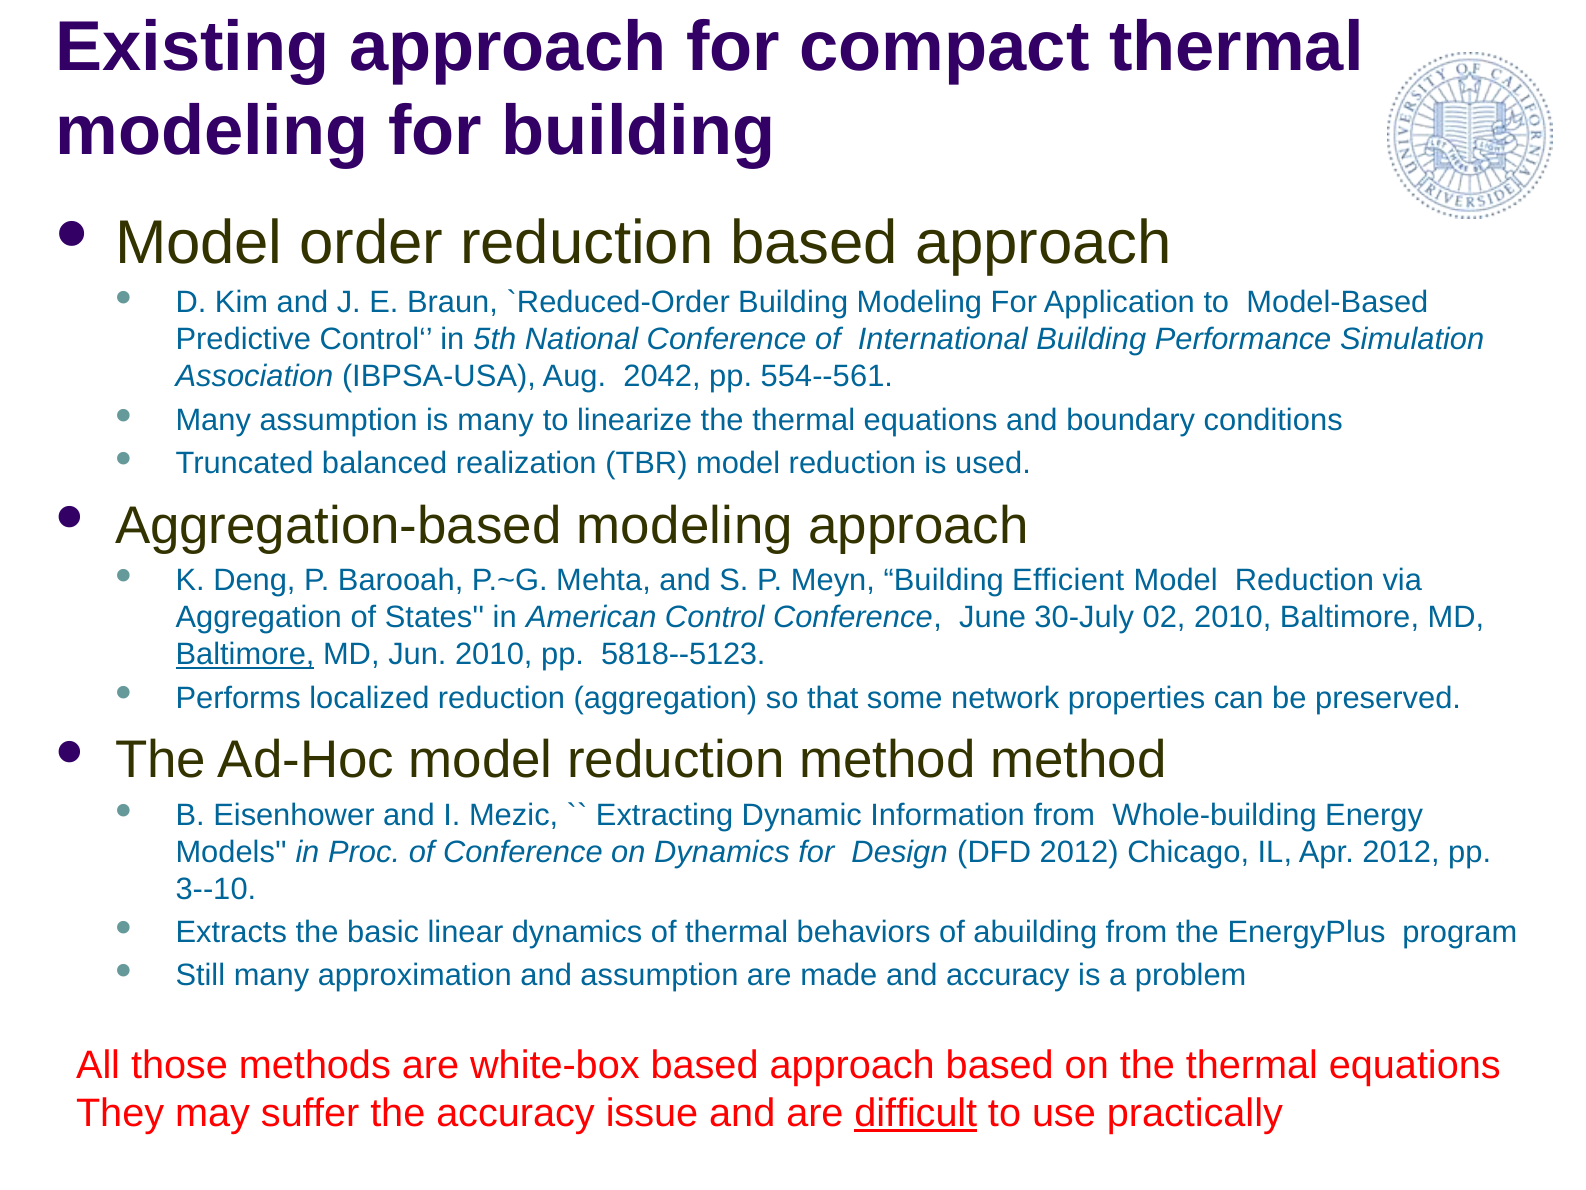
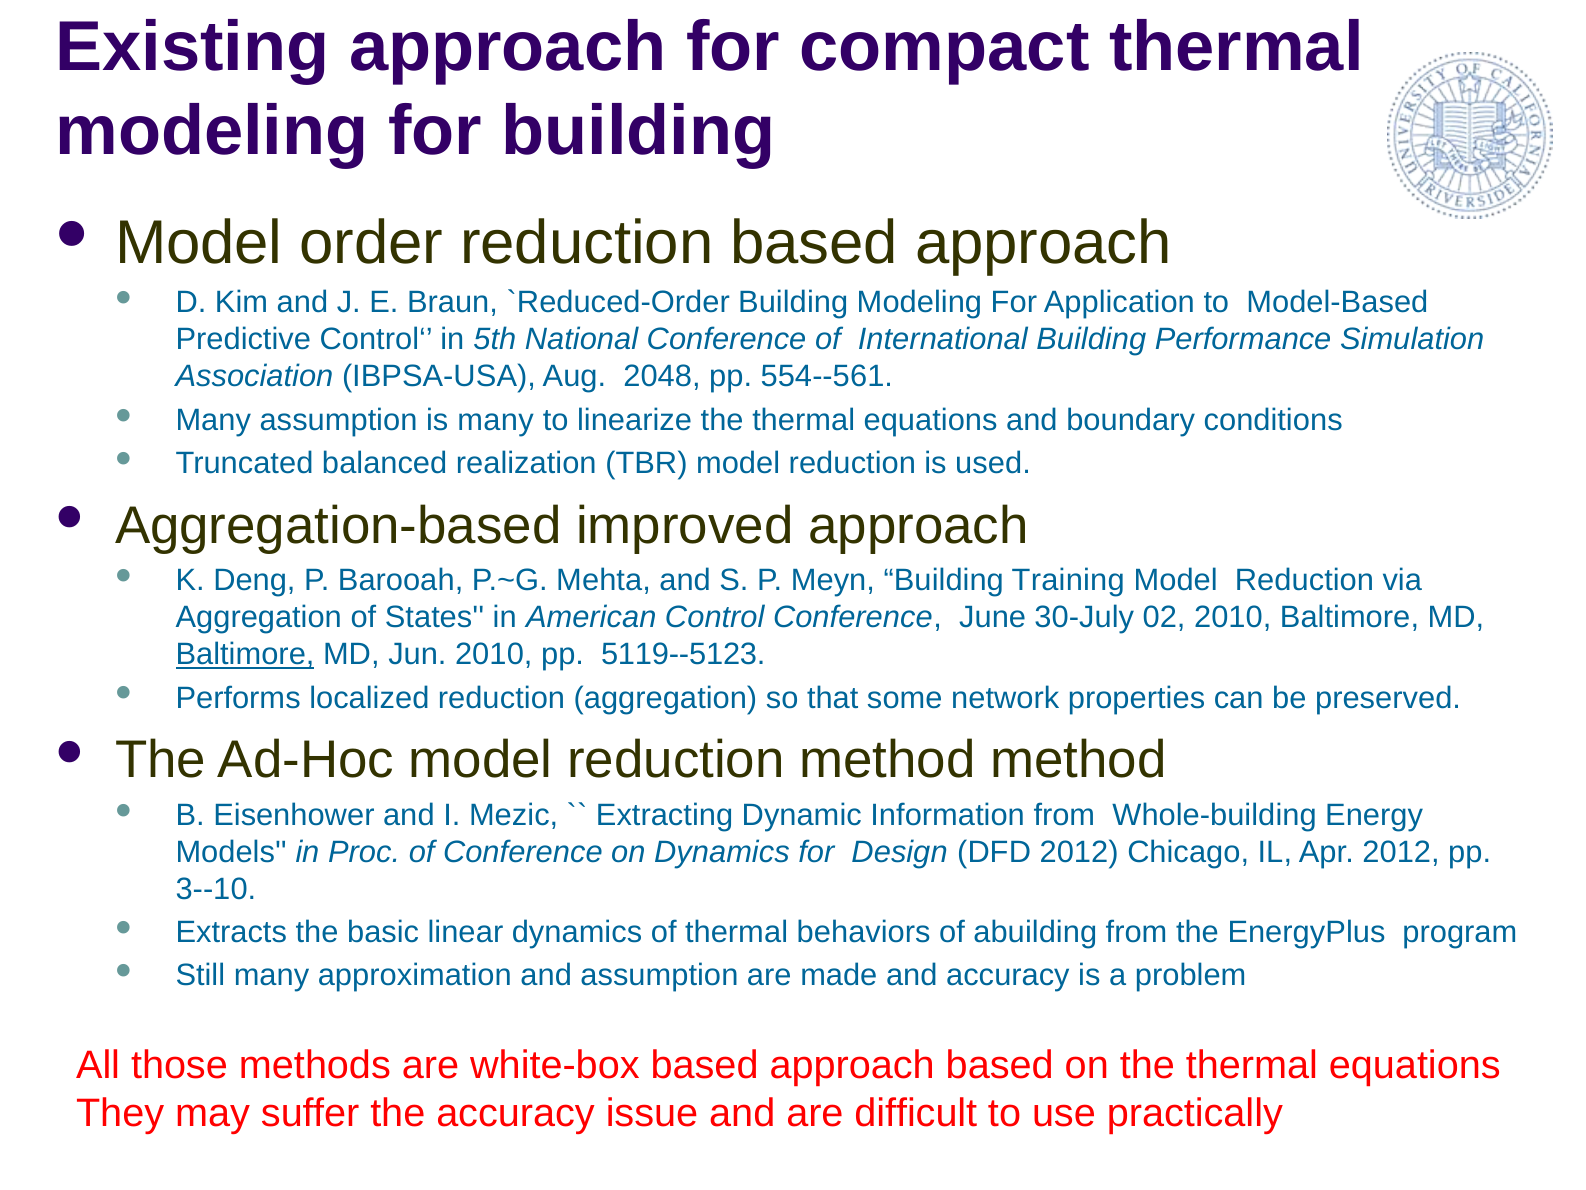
2042: 2042 -> 2048
Aggregation-based modeling: modeling -> improved
Efficient: Efficient -> Training
5818--5123: 5818--5123 -> 5119--5123
difficult underline: present -> none
